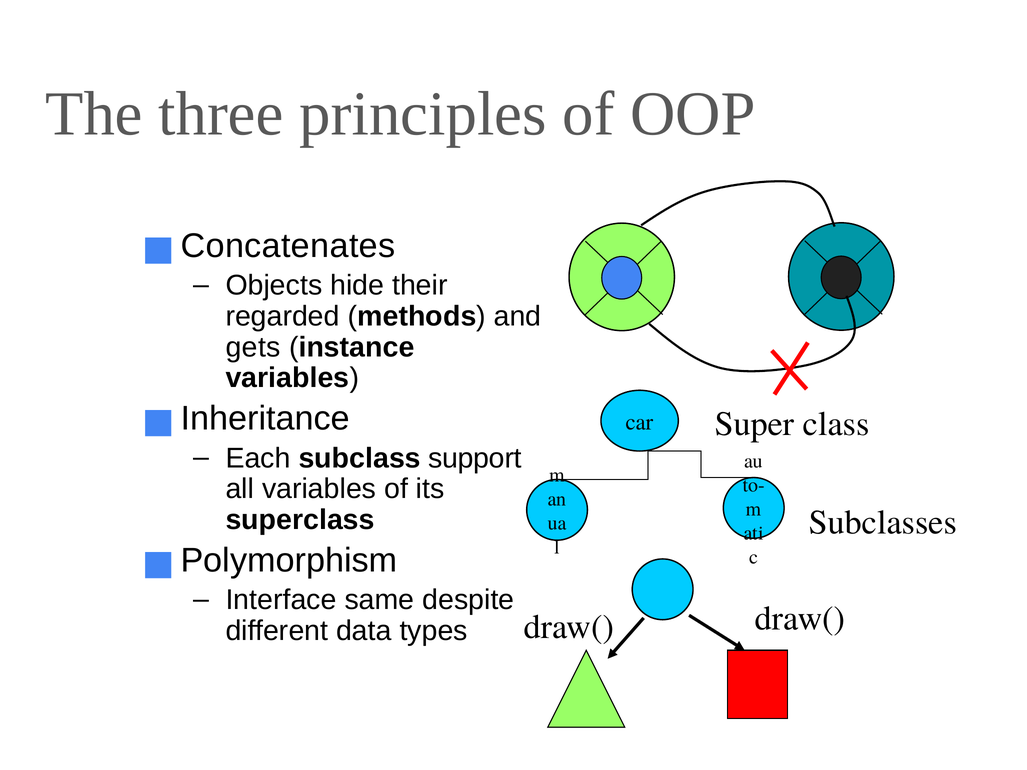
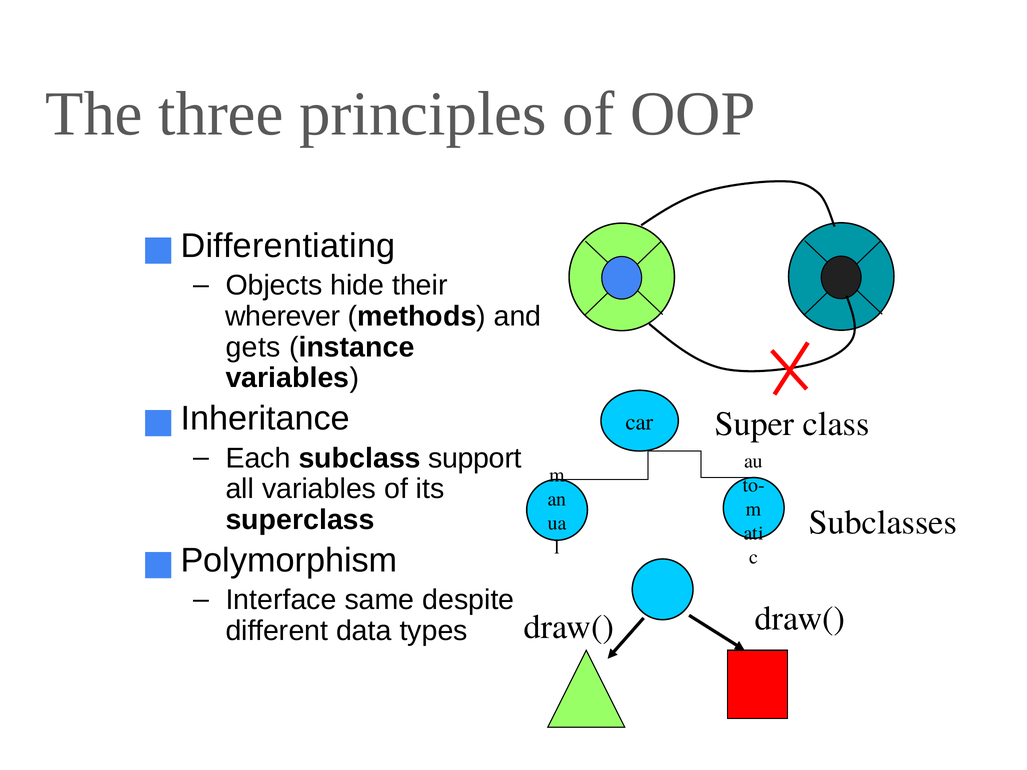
Concatenates: Concatenates -> Differentiating
regarded: regarded -> wherever
